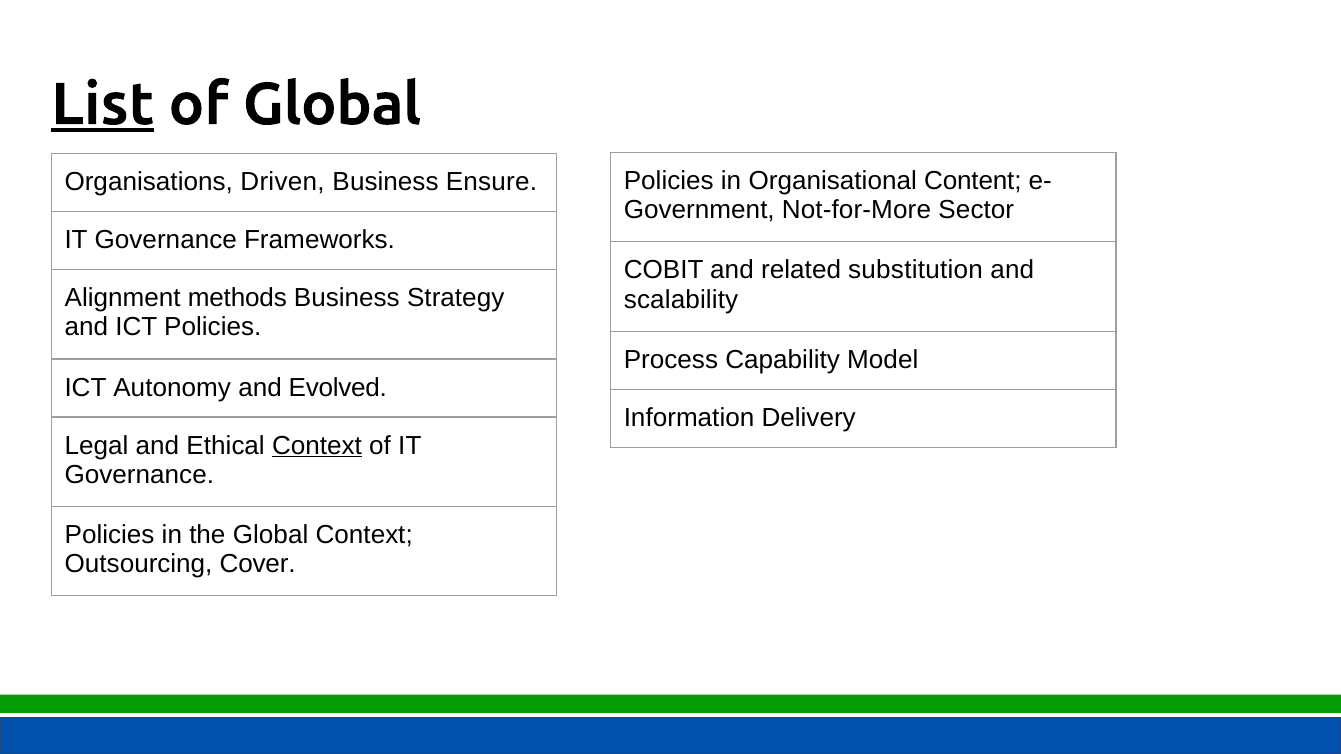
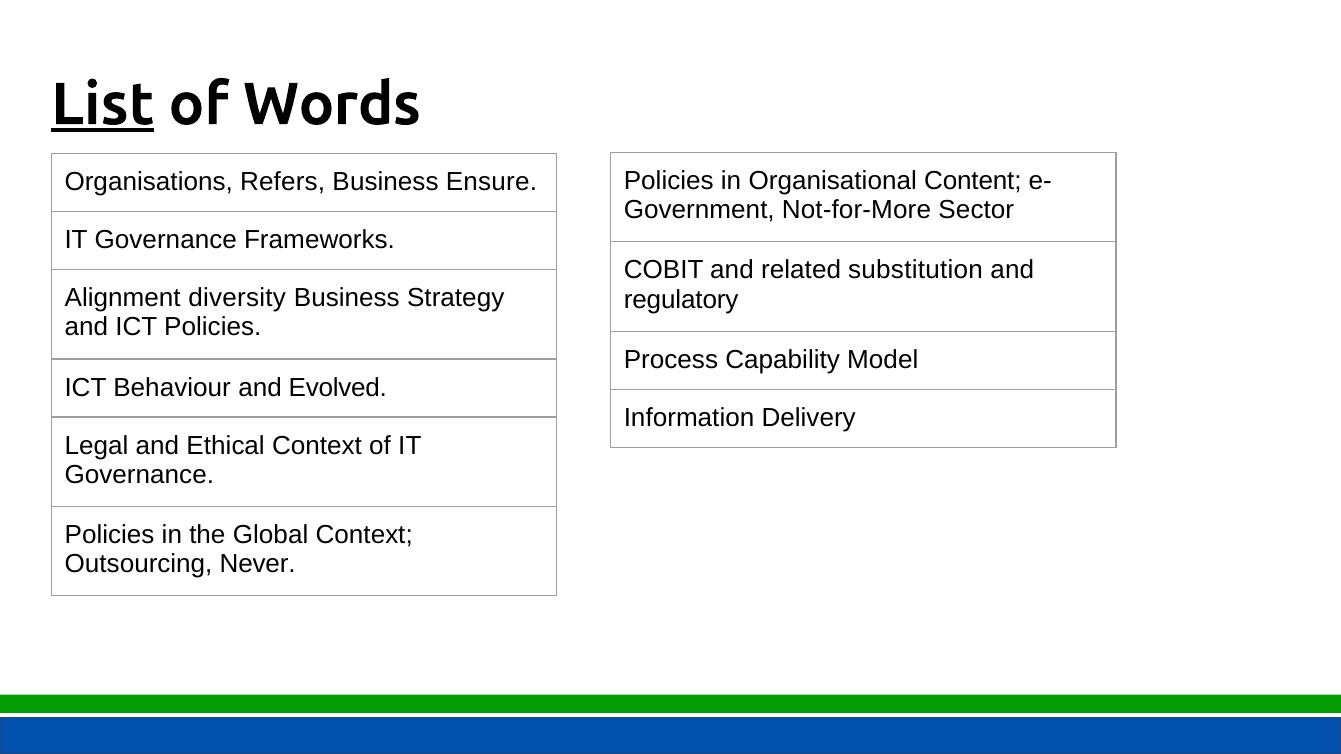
of Global: Global -> Words
Driven: Driven -> Refers
methods: methods -> diversity
scalability: scalability -> regulatory
Autonomy: Autonomy -> Behaviour
Context at (317, 446) underline: present -> none
Cover: Cover -> Never
